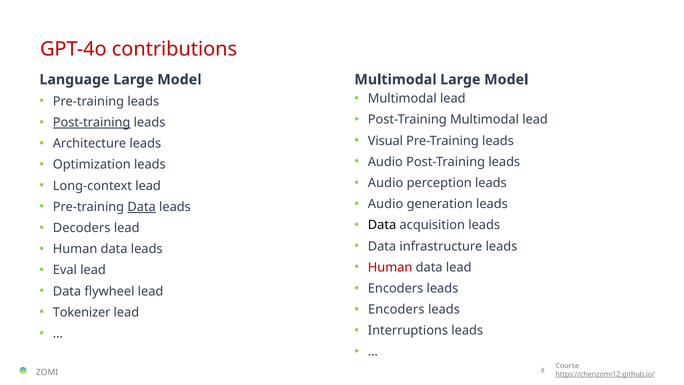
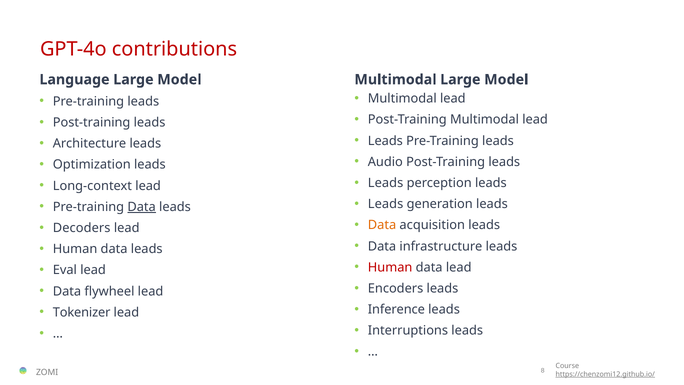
Post-training at (92, 122) underline: present -> none
Visual at (385, 141): Visual -> Leads
Audio at (386, 183): Audio -> Leads
Audio at (386, 204): Audio -> Leads
Data at (382, 225) colour: black -> orange
Encoders at (396, 309): Encoders -> Inference
